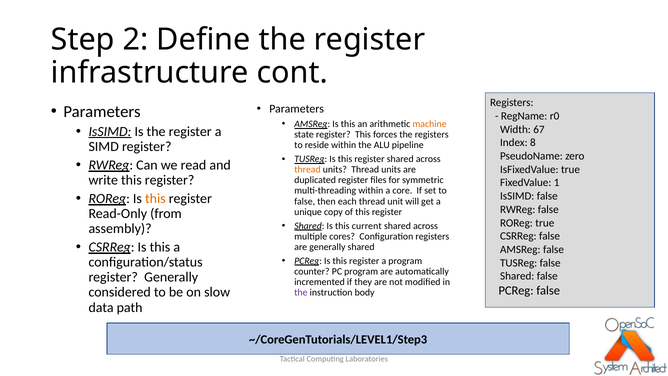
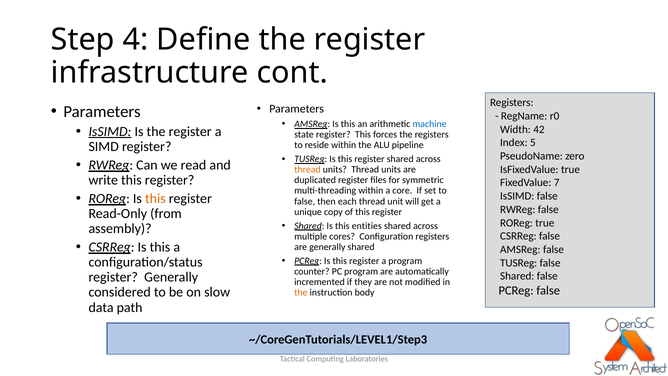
2: 2 -> 4
machine colour: orange -> blue
67: 67 -> 42
8: 8 -> 5
1: 1 -> 7
current: current -> entities
the at (301, 292) colour: purple -> orange
